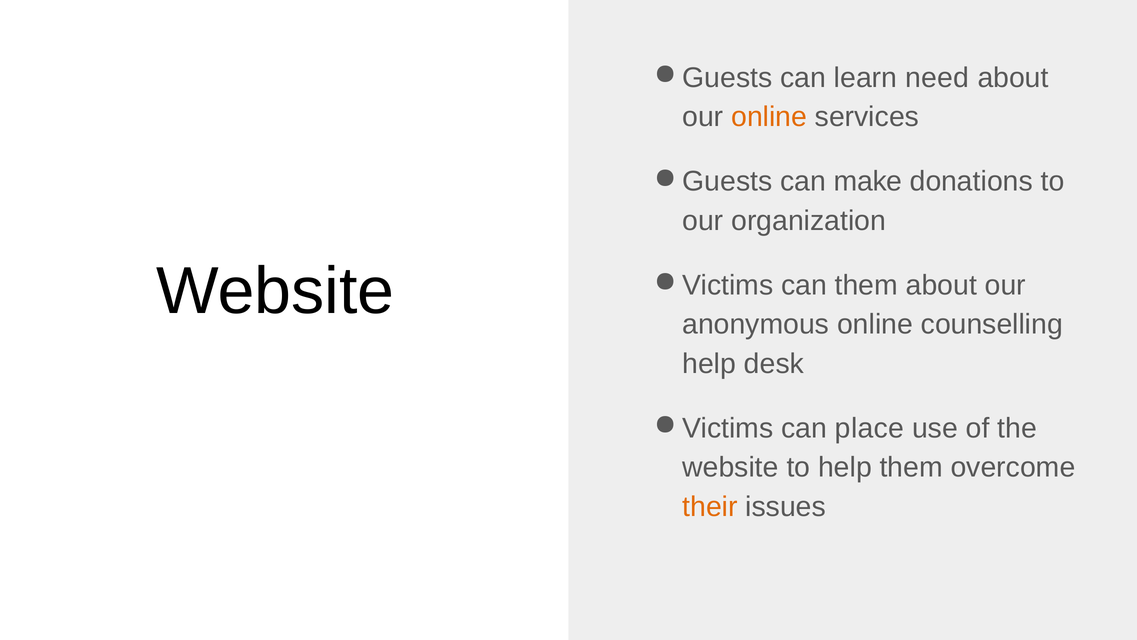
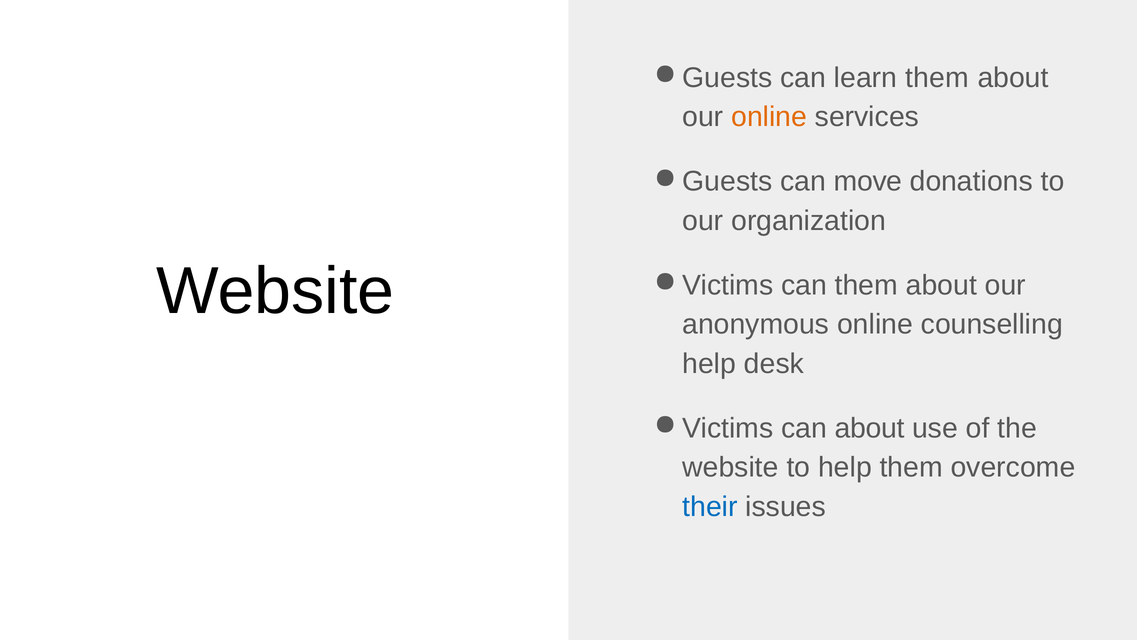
learn need: need -> them
make: make -> move
can place: place -> about
their colour: orange -> blue
